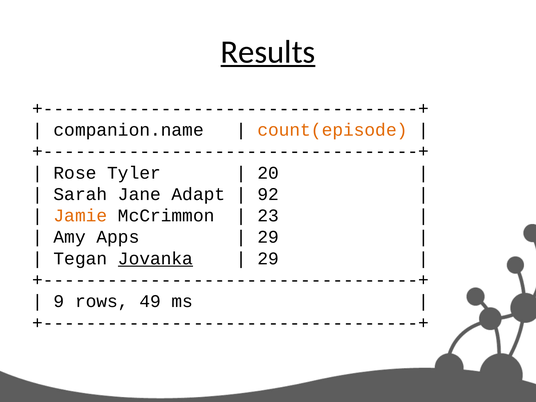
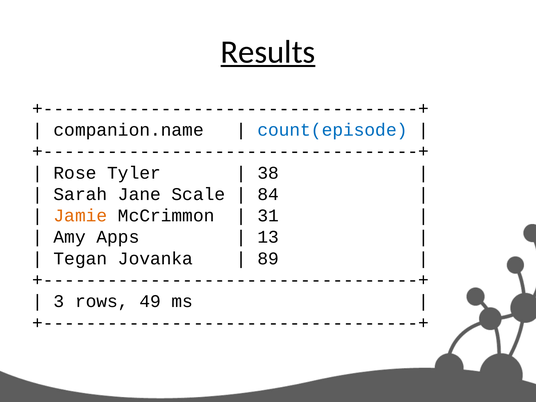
count(episode colour: orange -> blue
20: 20 -> 38
Adapt: Adapt -> Scale
92: 92 -> 84
23: 23 -> 31
29 at (268, 237): 29 -> 13
Jovanka underline: present -> none
29 at (268, 259): 29 -> 89
9: 9 -> 3
